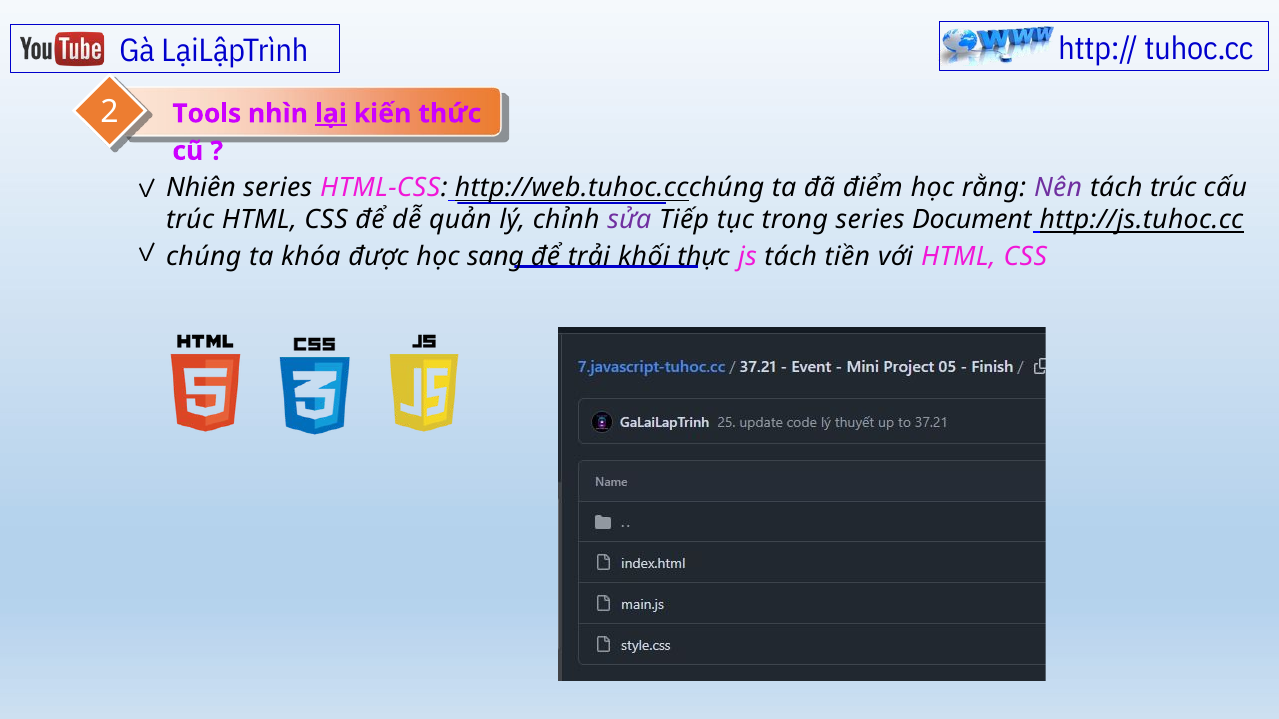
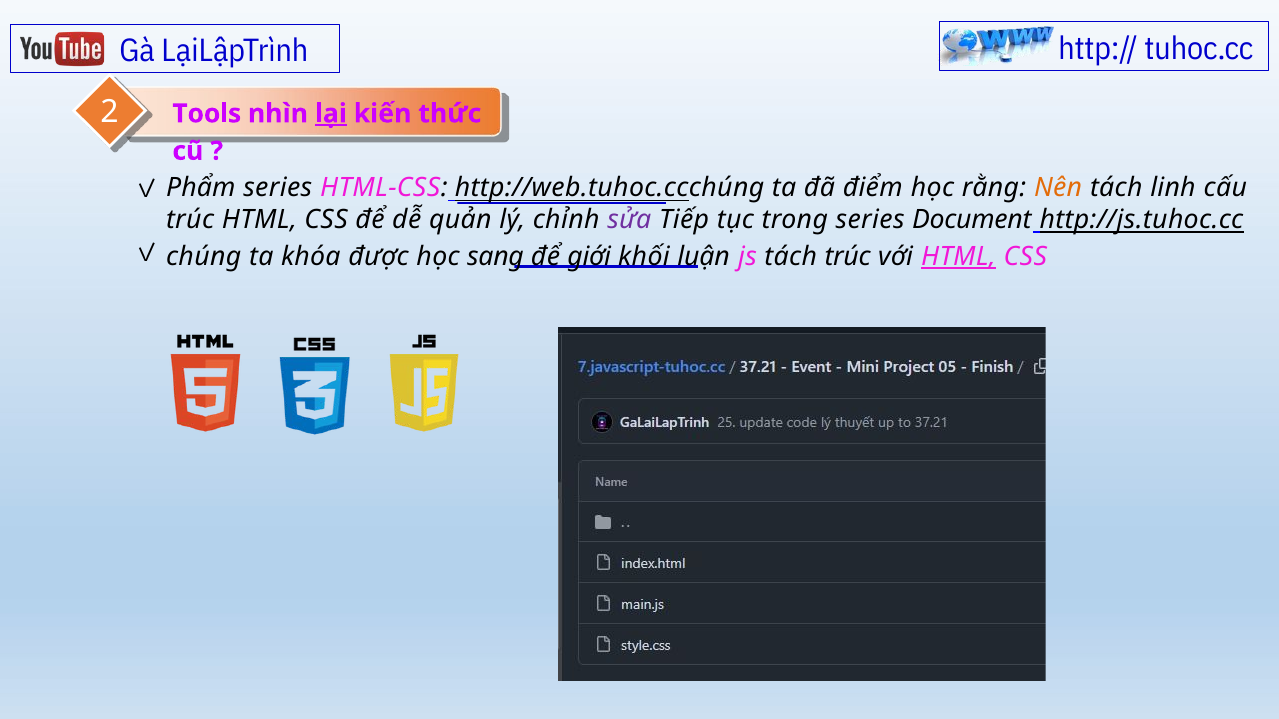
Nhiên: Nhiên -> Phẩm
Nên colour: purple -> orange
tách trúc: trúc -> linh
trải: trải -> giới
thực: thực -> luận
tách tiền: tiền -> trúc
HTML at (958, 257) underline: none -> present
